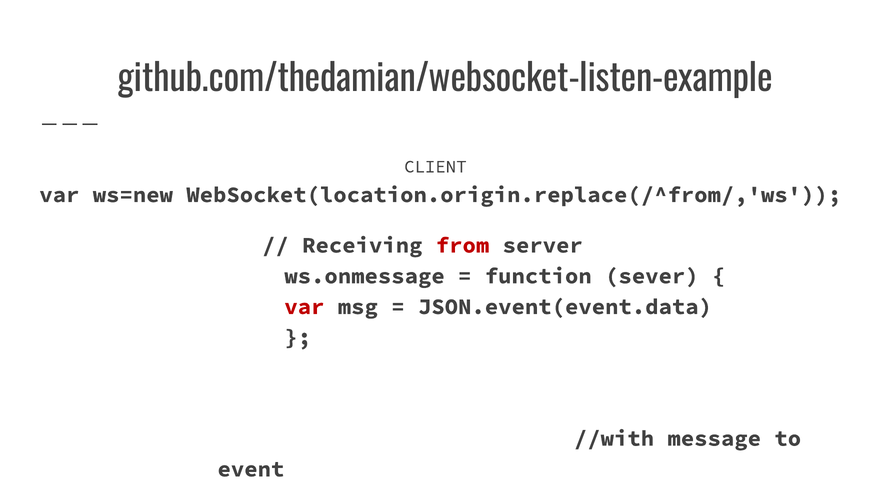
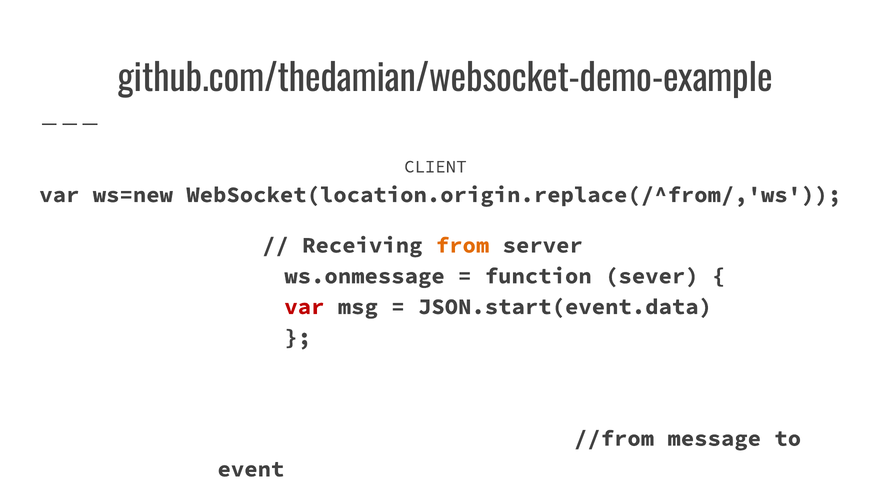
github.com/thedamian/websocket-listen-example: github.com/thedamian/websocket-listen-example -> github.com/thedamian/websocket-demo-example
from colour: red -> orange
JSON.event(event.data: JSON.event(event.data -> JSON.start(event.data
//with: //with -> //from
